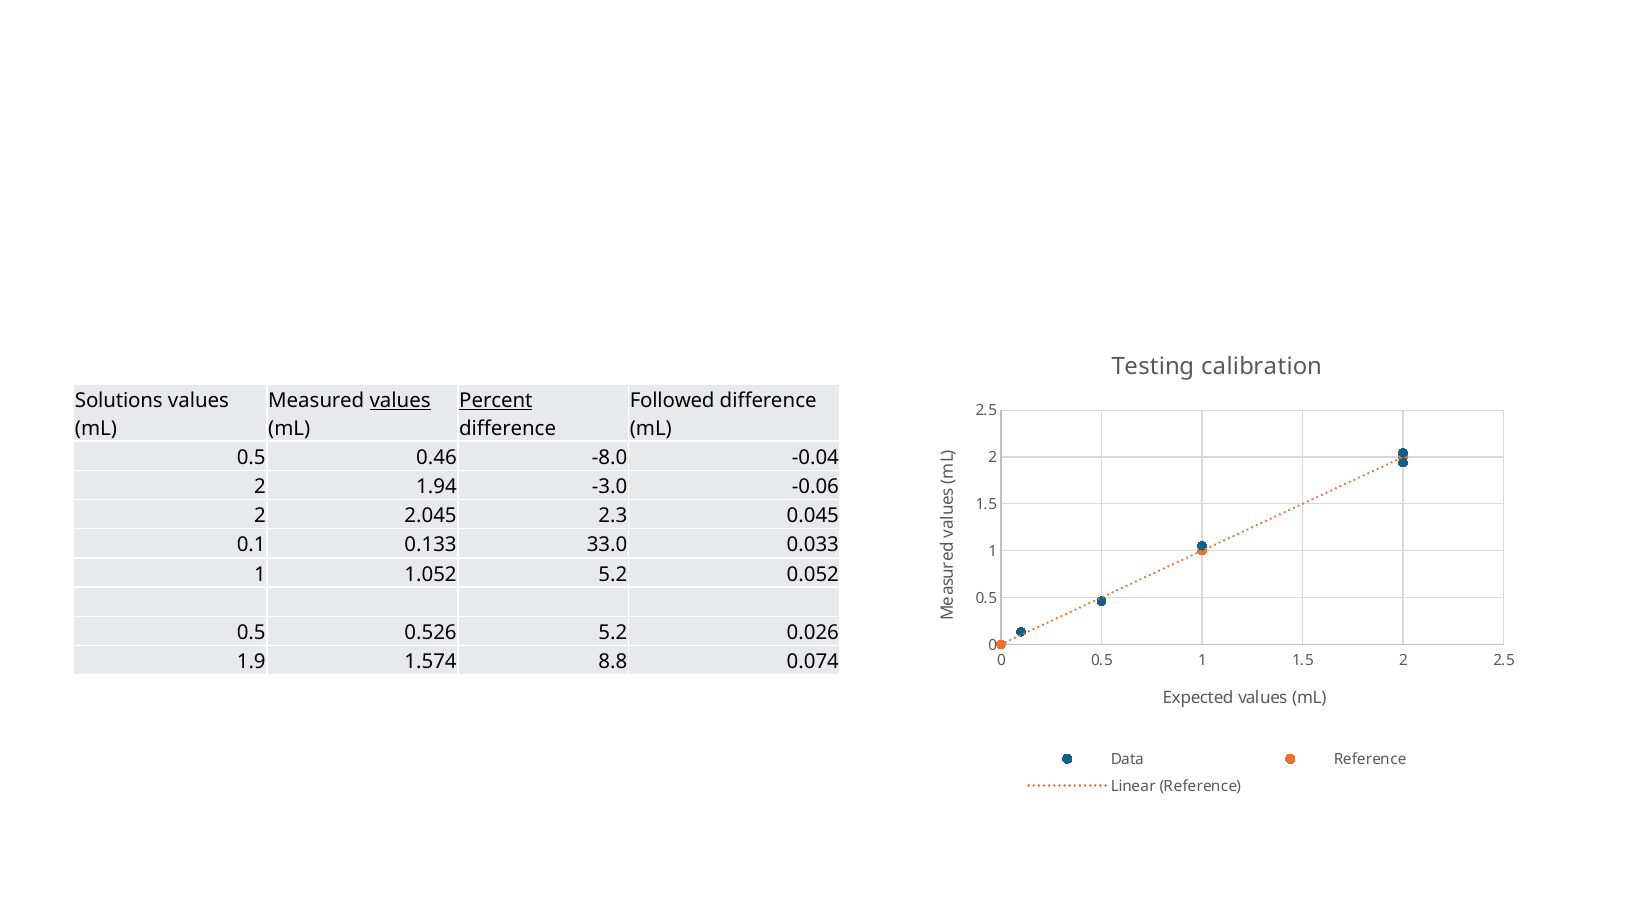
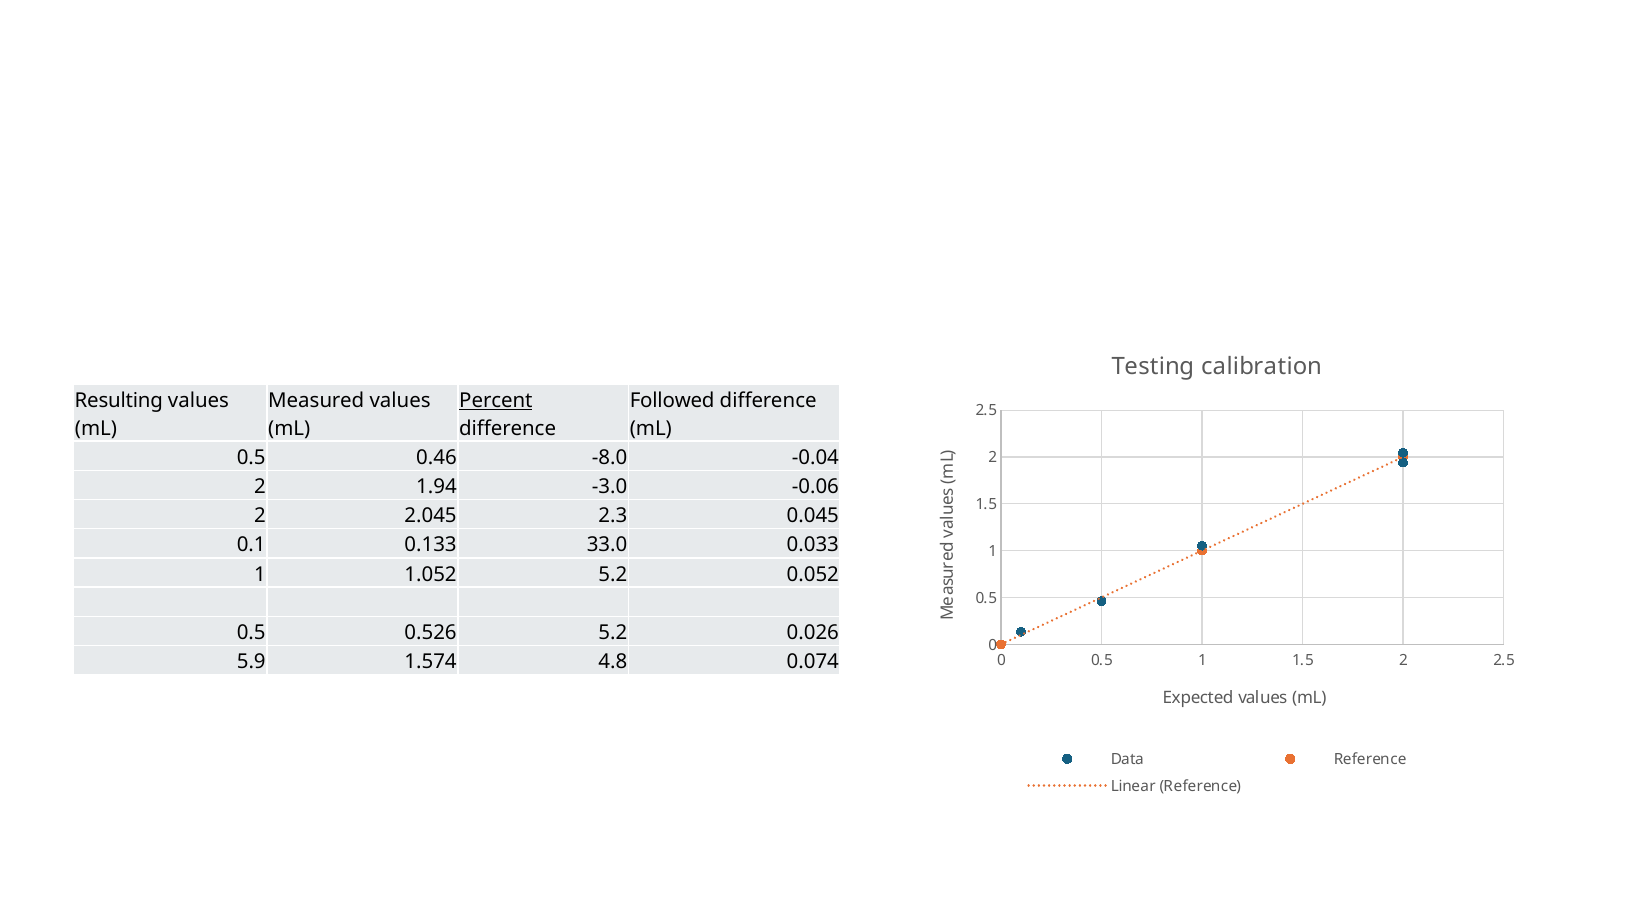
Solutions: Solutions -> Resulting
values at (400, 401) underline: present -> none
1.9: 1.9 -> 5.9
8.8: 8.8 -> 4.8
